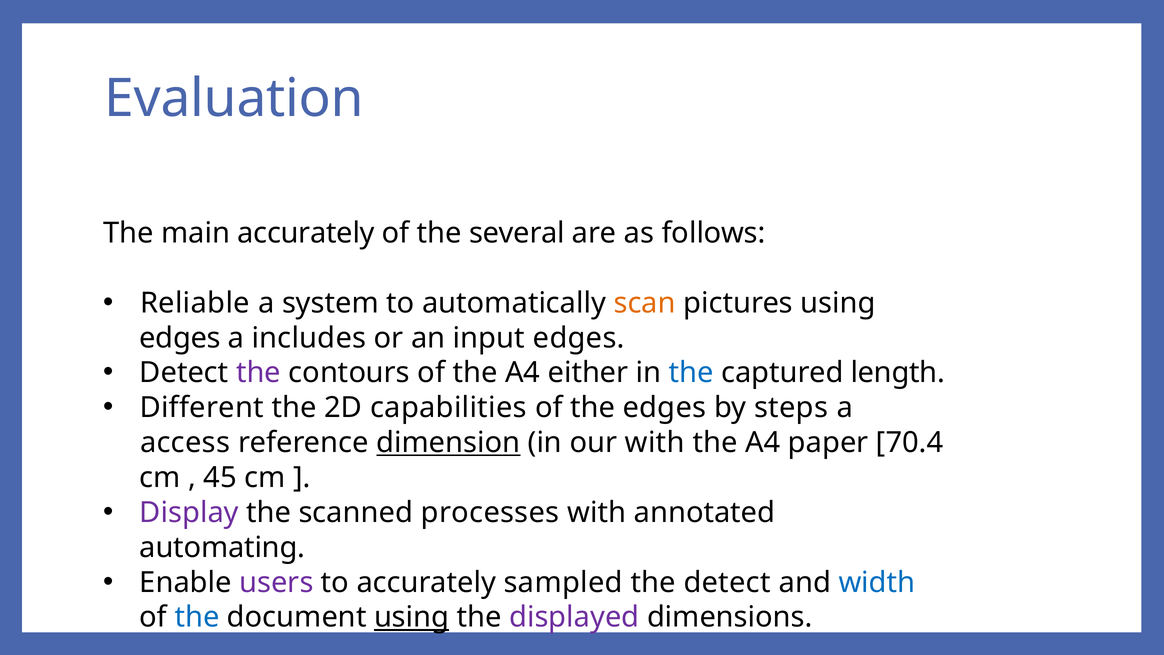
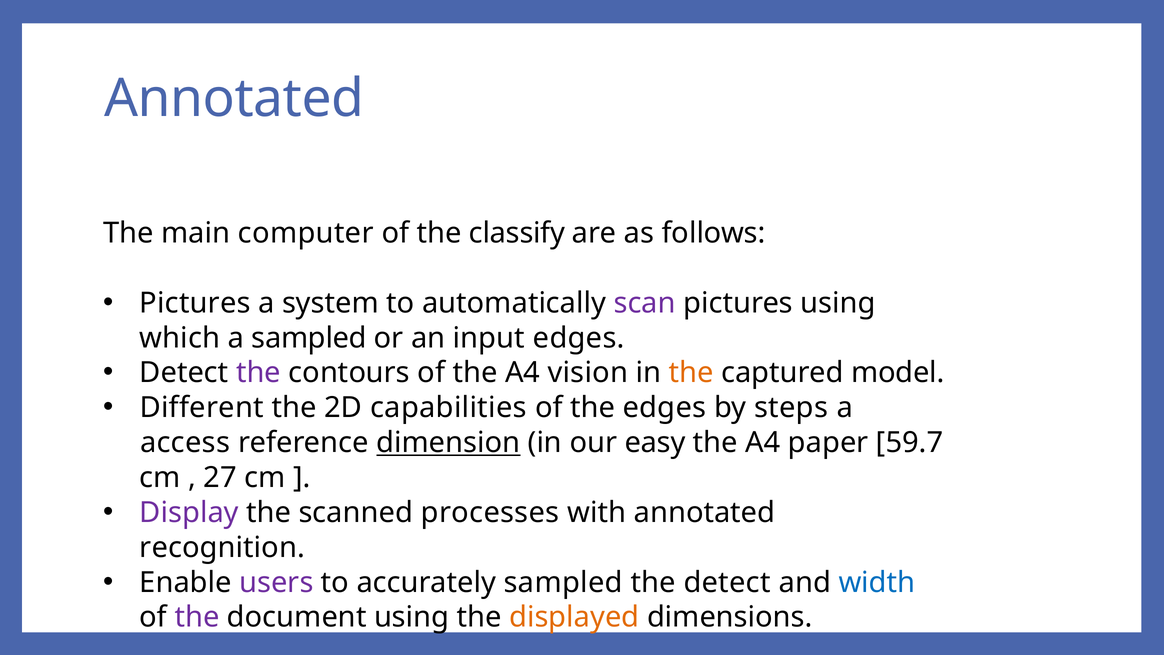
Evaluation at (234, 99): Evaluation -> Annotated
main accurately: accurately -> computer
several: several -> classify
Reliable at (195, 303): Reliable -> Pictures
scan colour: orange -> purple
edges at (180, 338): edges -> which
a includes: includes -> sampled
either: either -> vision
the at (691, 373) colour: blue -> orange
length: length -> model
our with: with -> easy
70.4: 70.4 -> 59.7
45: 45 -> 27
automating: automating -> recognition
the at (197, 617) colour: blue -> purple
using at (412, 617) underline: present -> none
displayed colour: purple -> orange
